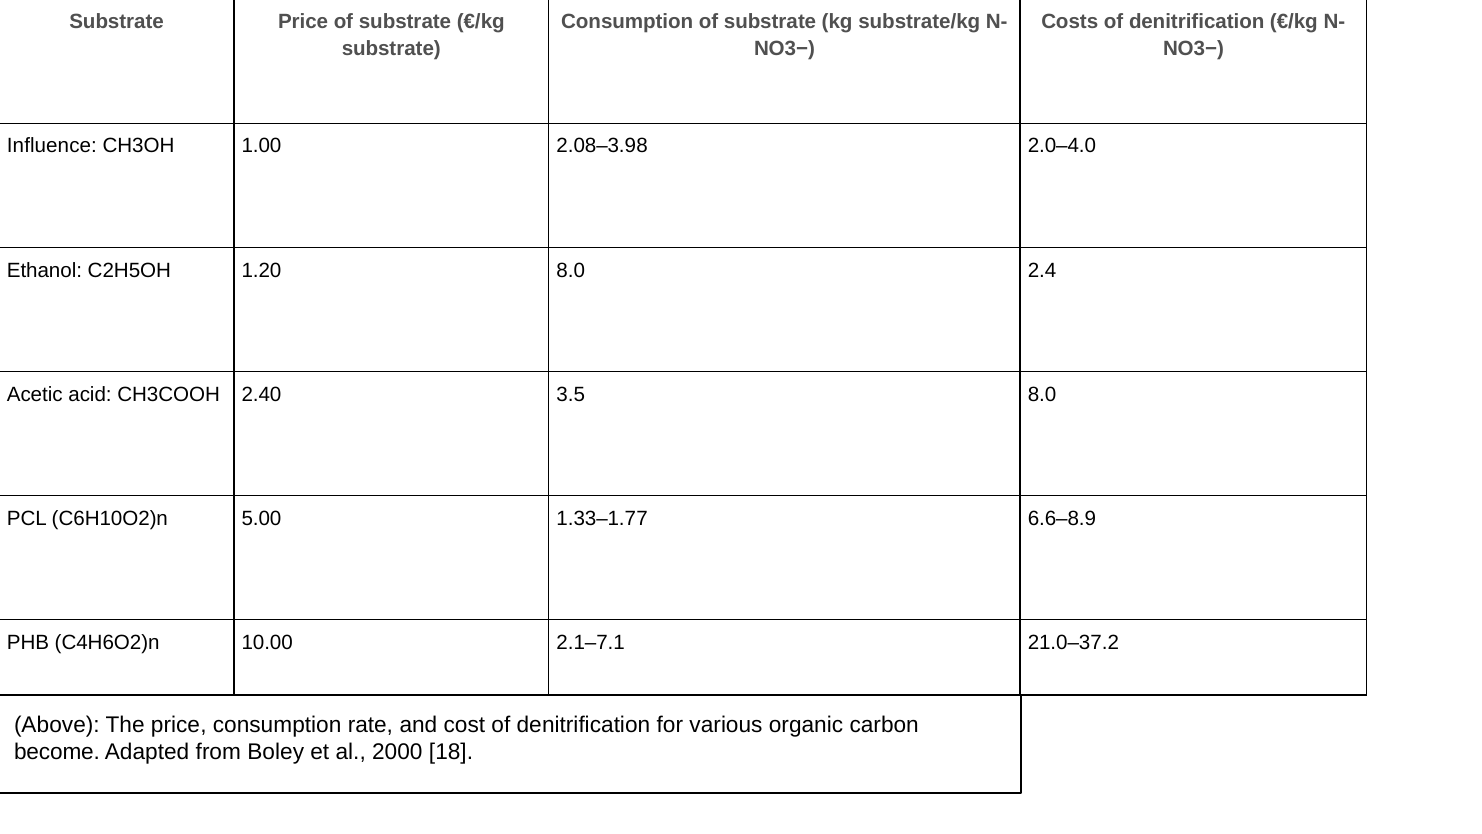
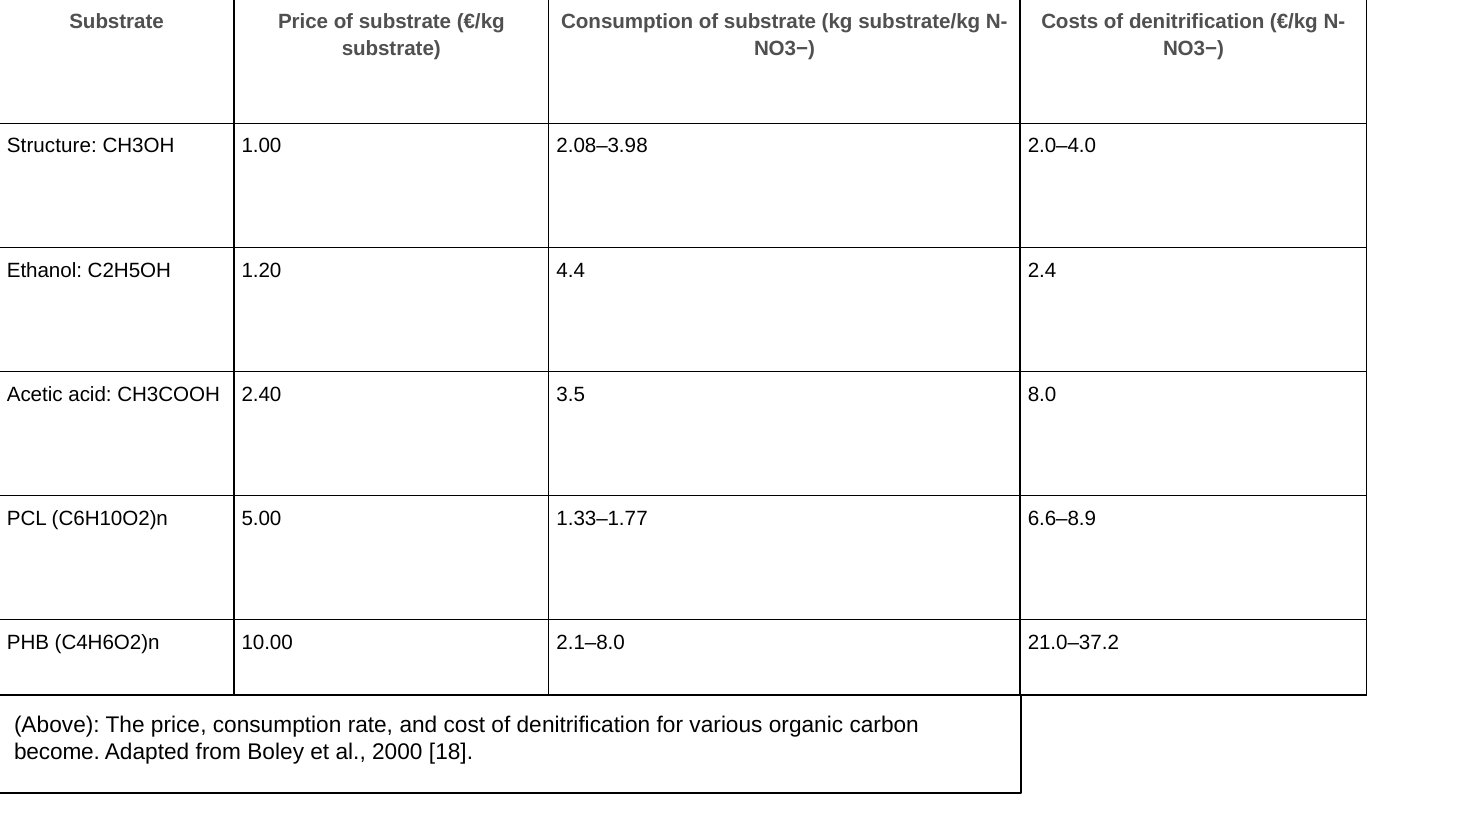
Influence: Influence -> Structure
1.20 8.0: 8.0 -> 4.4
2.1–7.1: 2.1–7.1 -> 2.1–8.0
